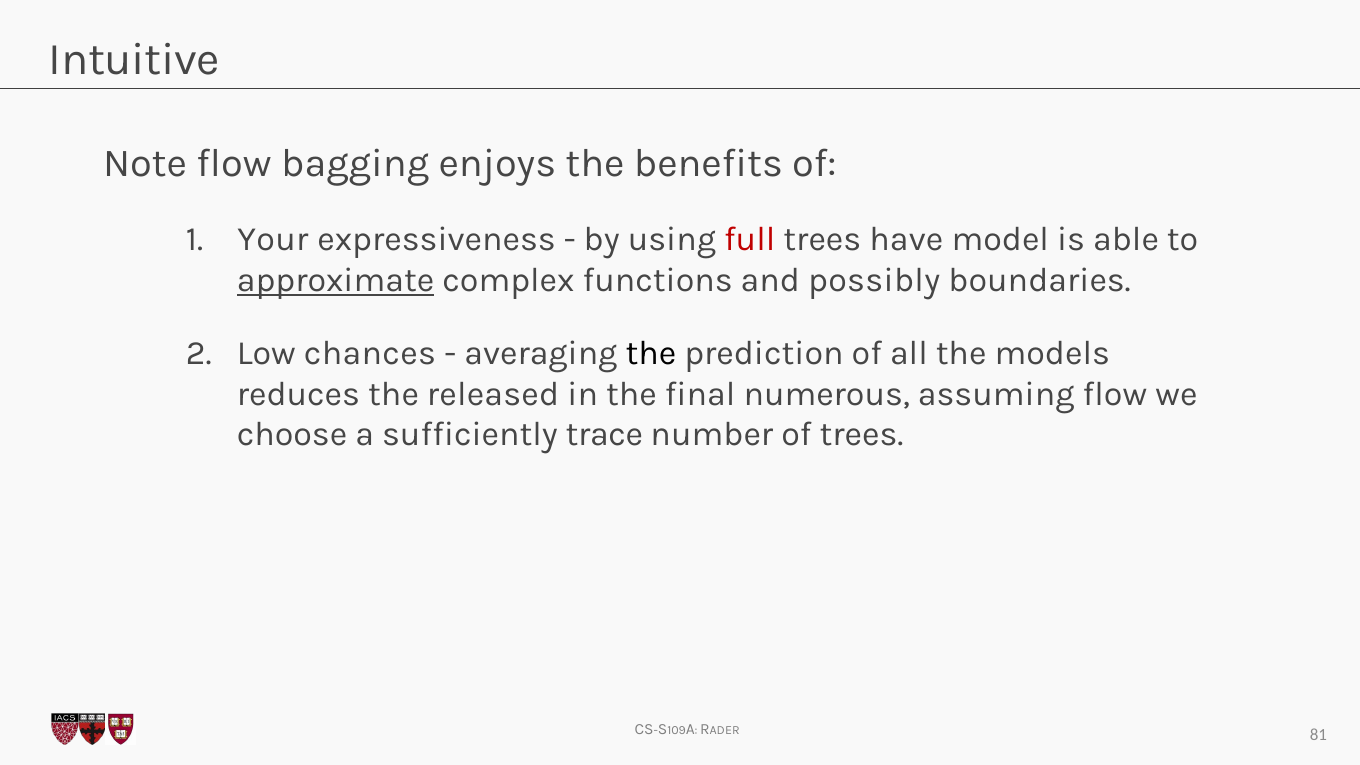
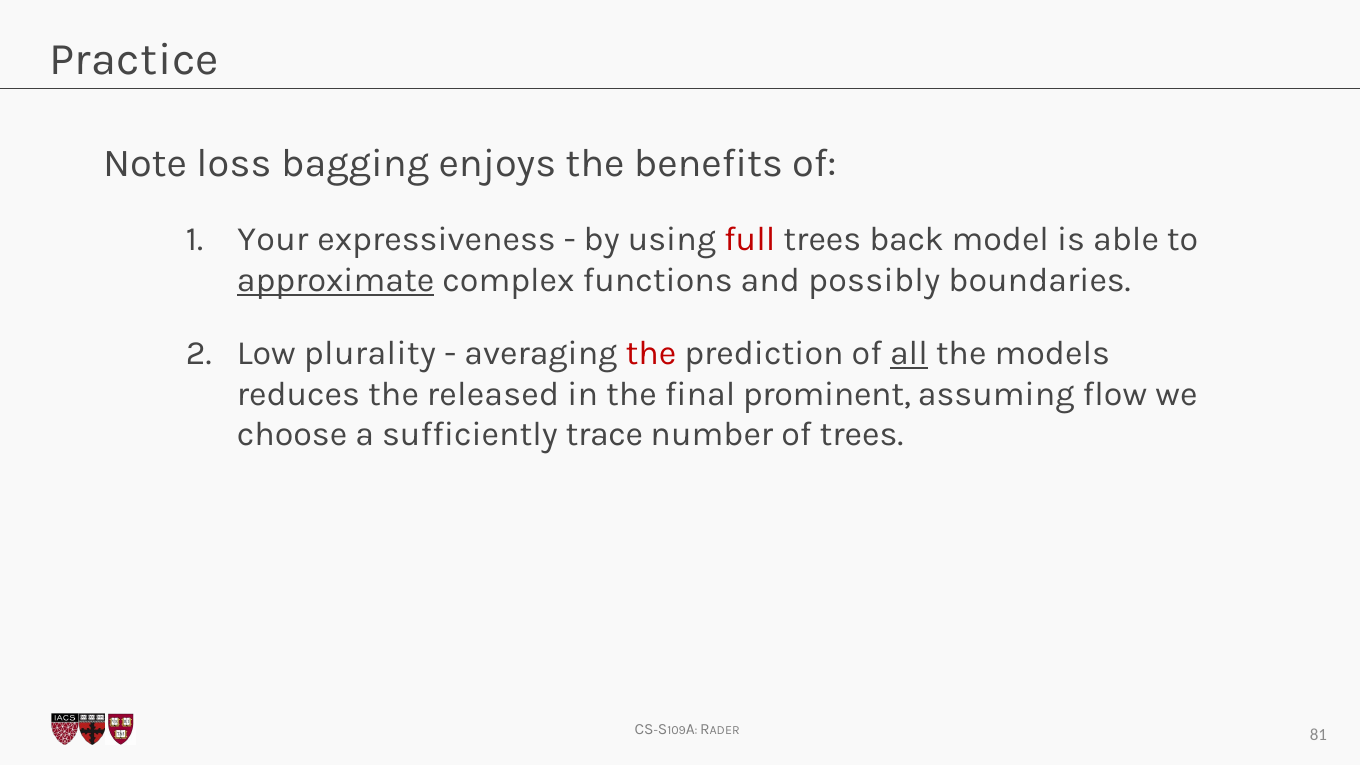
Intuitive: Intuitive -> Practice
Note flow: flow -> loss
have: have -> back
chances: chances -> plurality
the at (651, 353) colour: black -> red
all underline: none -> present
numerous: numerous -> prominent
